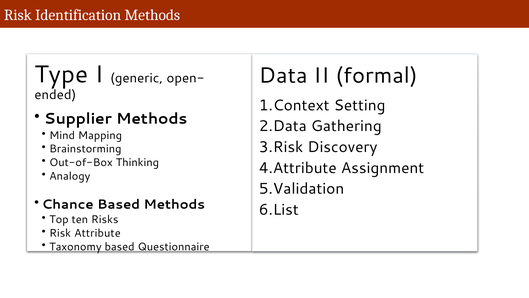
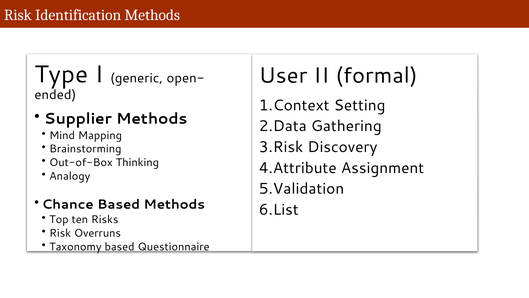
Data: Data -> User
Attribute: Attribute -> Overruns
